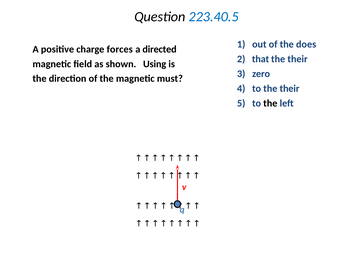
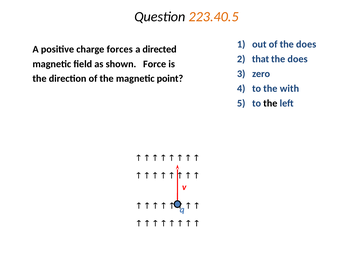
223.40.5 colour: blue -> orange
their at (298, 59): their -> does
Using: Using -> Force
must: must -> point
to the their: their -> with
